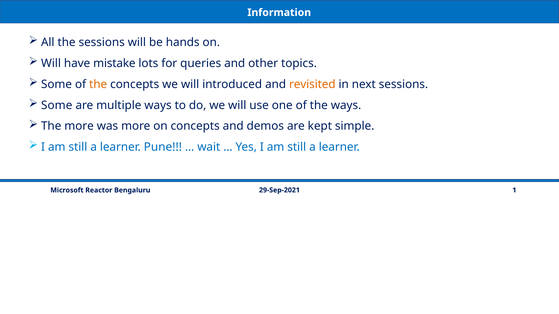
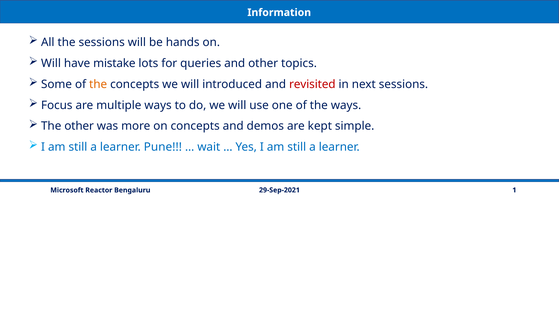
revisited colour: orange -> red
Some at (57, 105): Some -> Focus
The more: more -> other
